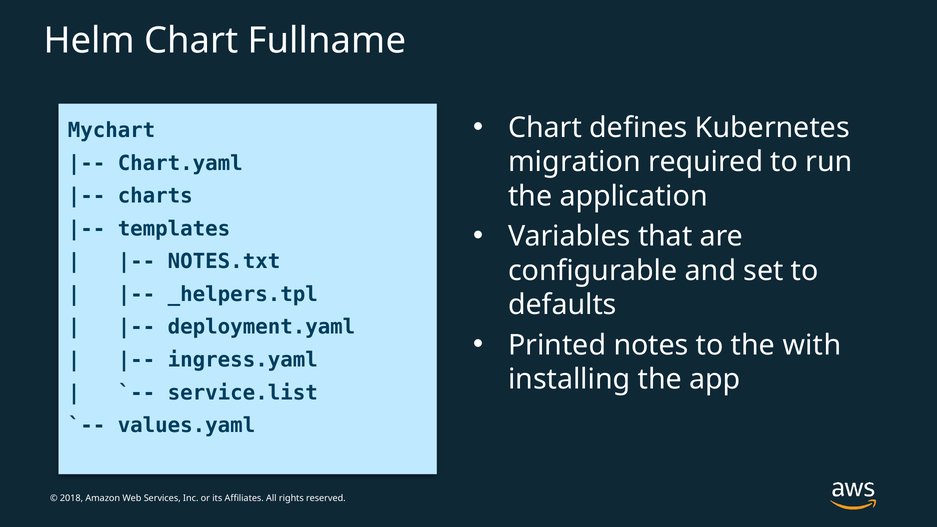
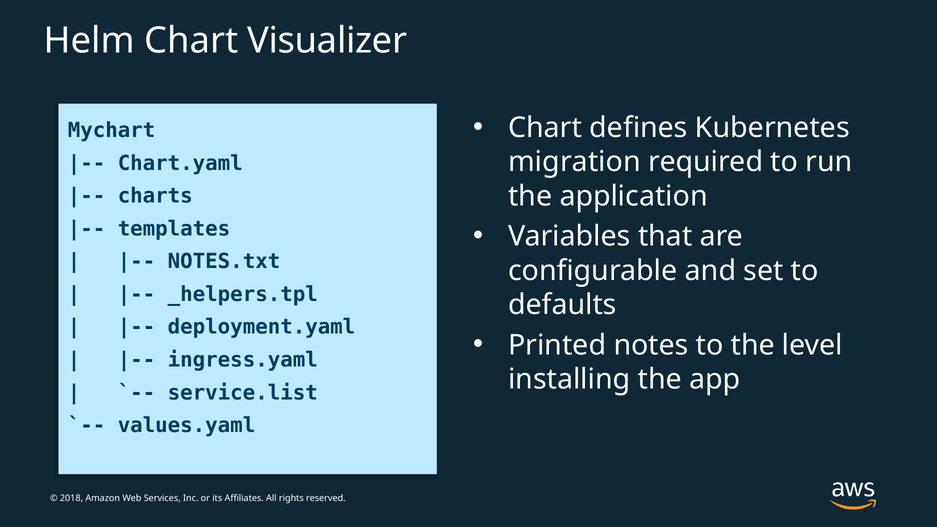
Fullname: Fullname -> Visualizer
with: with -> level
